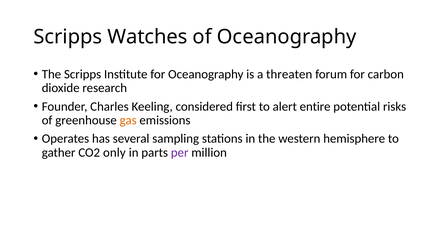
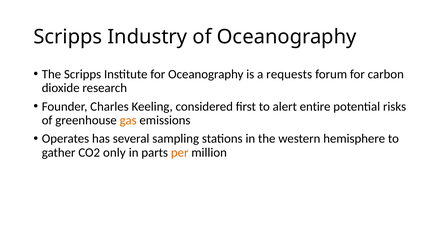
Watches: Watches -> Industry
threaten: threaten -> requests
per colour: purple -> orange
